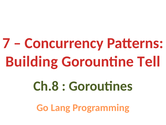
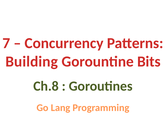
Tell: Tell -> Bits
